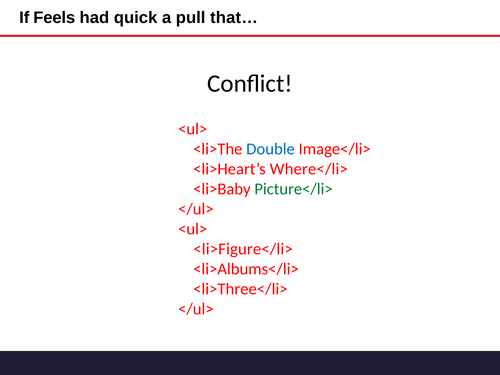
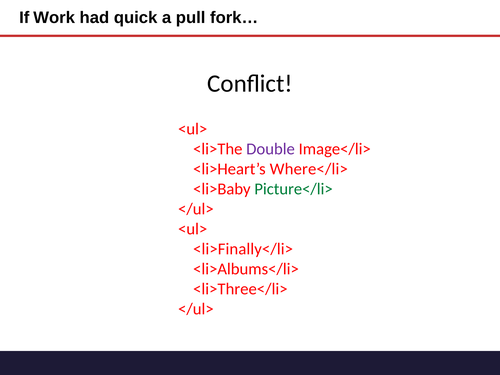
Feels: Feels -> Work
that…: that… -> fork…
Double colour: blue -> purple
<li>Figure</li>: <li>Figure</li> -> <li>Finally</li>
